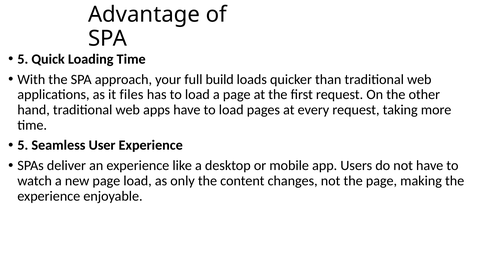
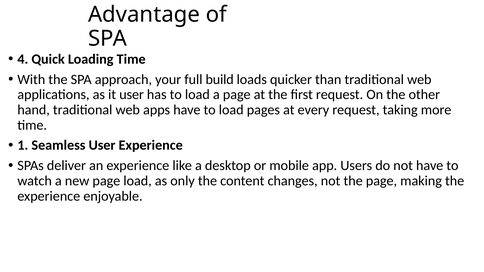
5 at (23, 59): 5 -> 4
it files: files -> user
5 at (23, 145): 5 -> 1
